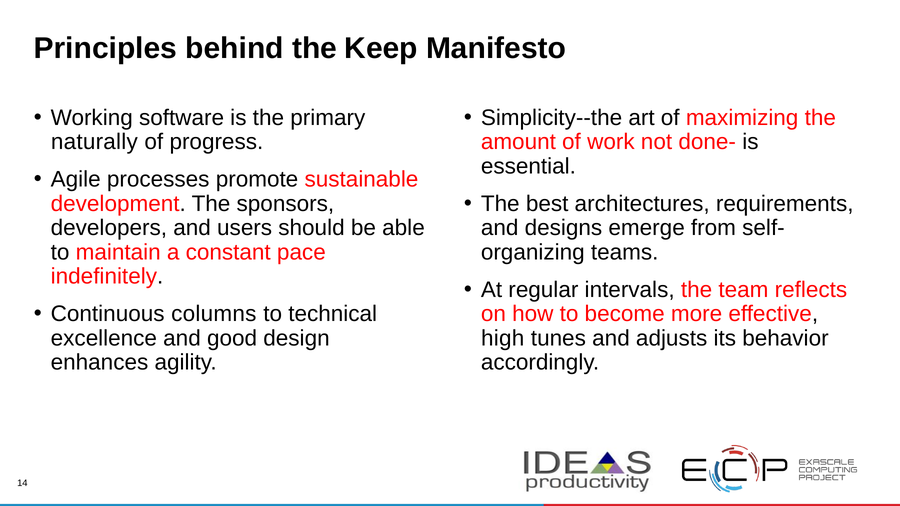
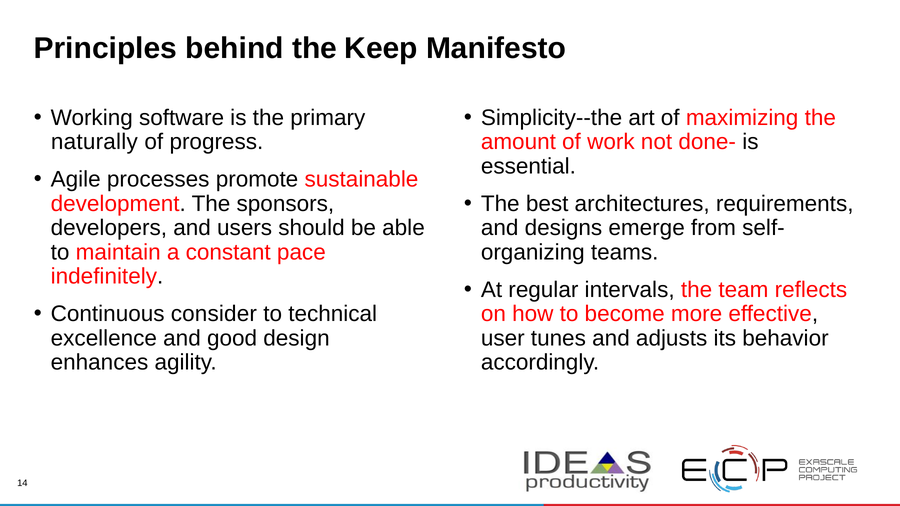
columns: columns -> consider
high: high -> user
